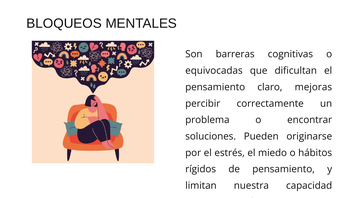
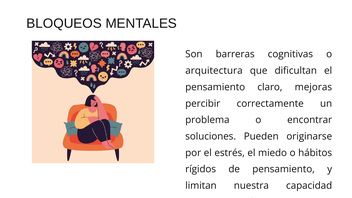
equivocadas: equivocadas -> arquitectura
